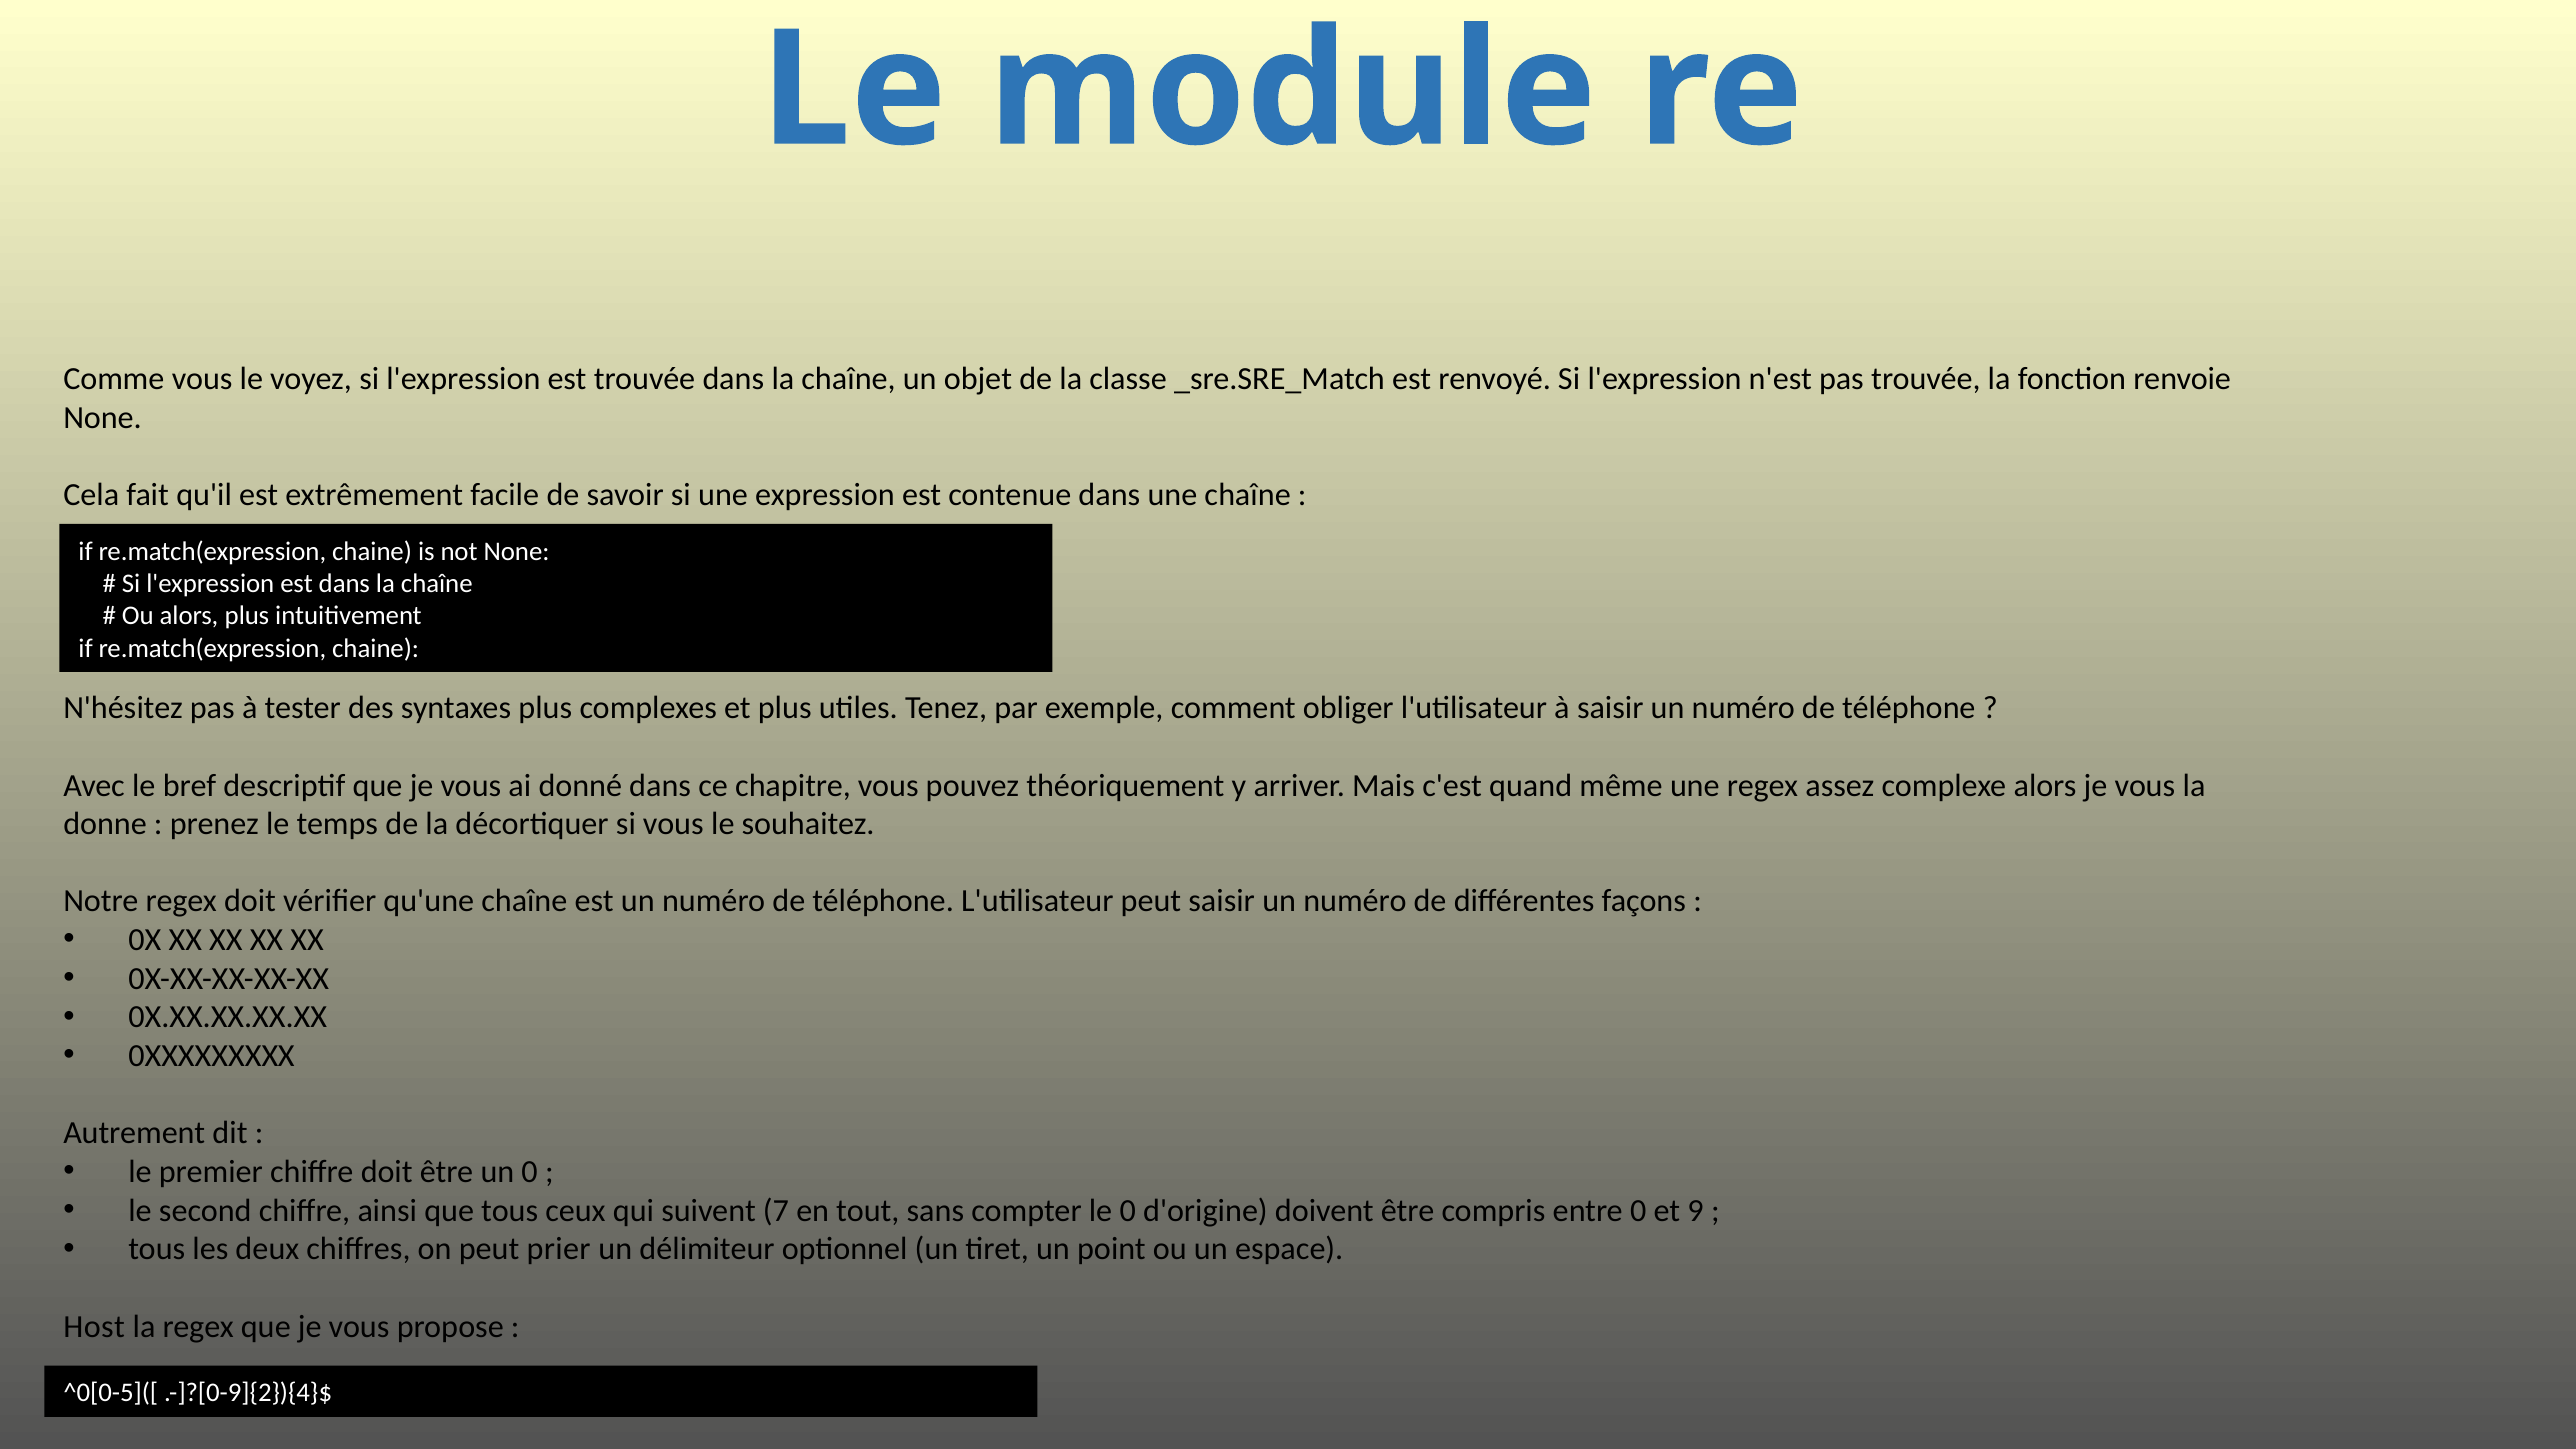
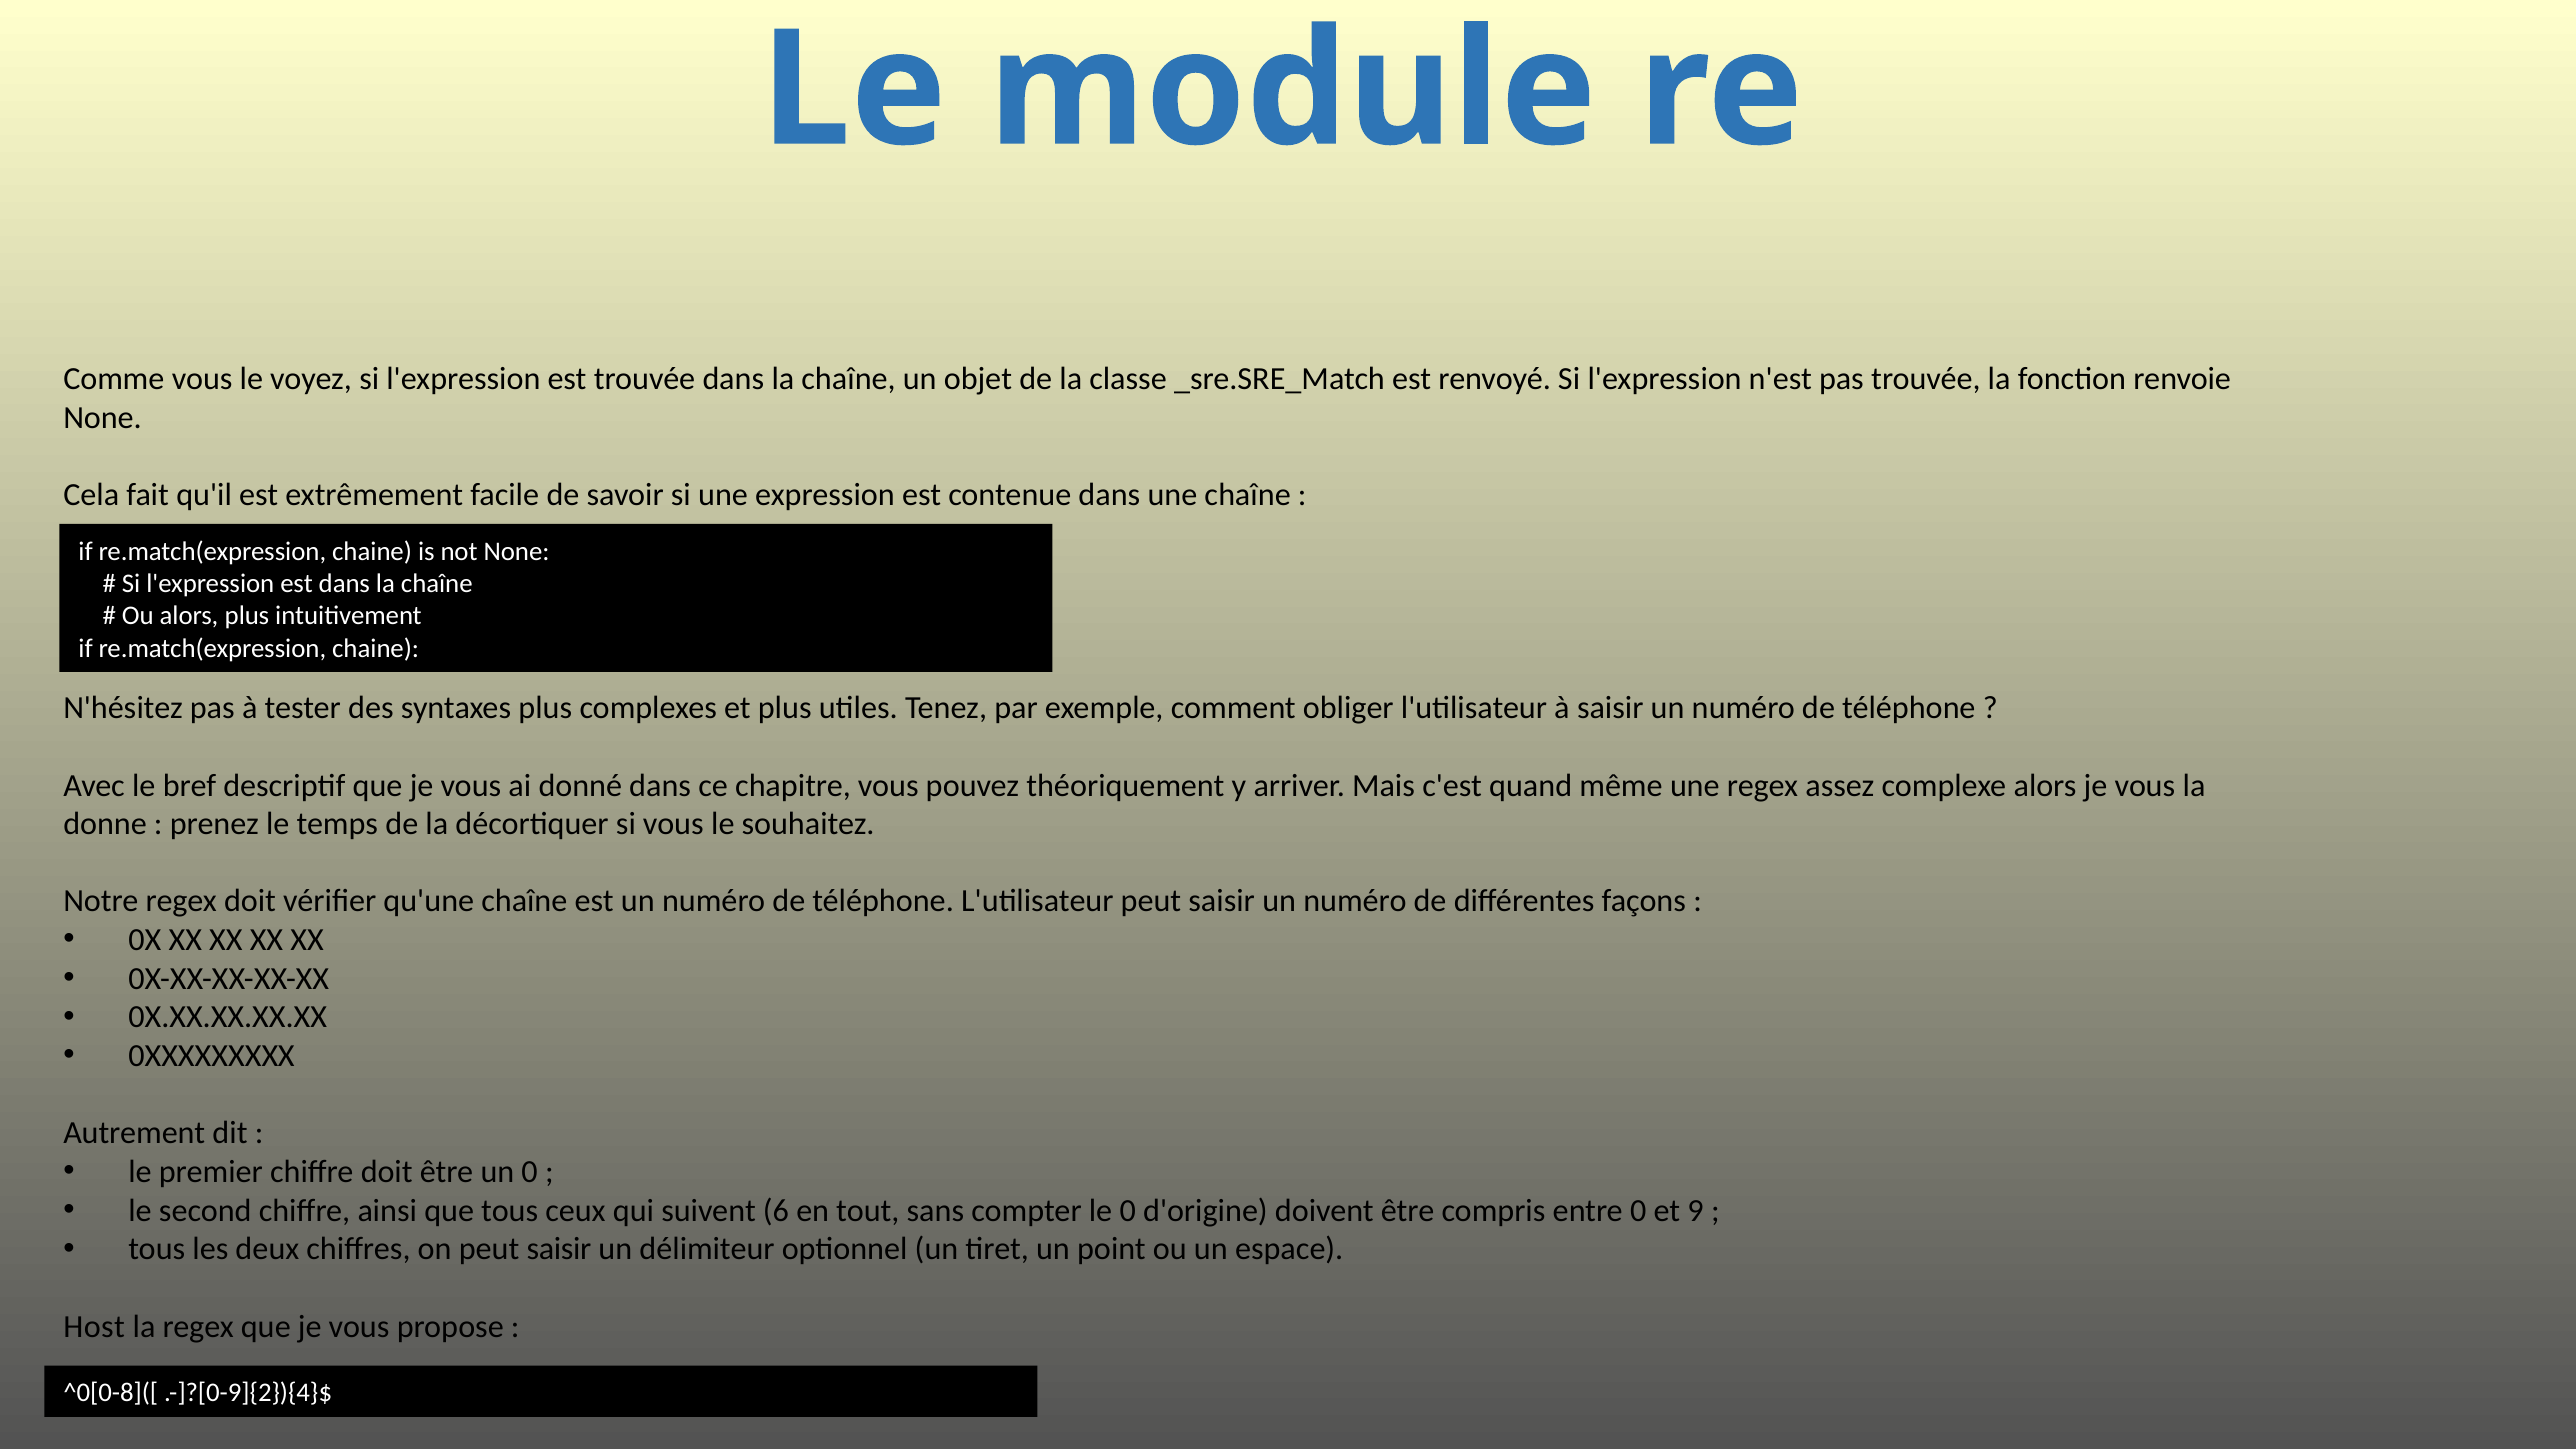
7: 7 -> 6
on peut prier: prier -> saisir
^0[0-5]([: ^0[0-5]([ -> ^0[0-8]([
